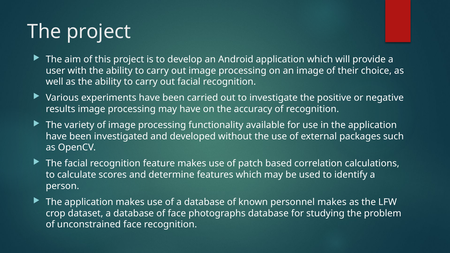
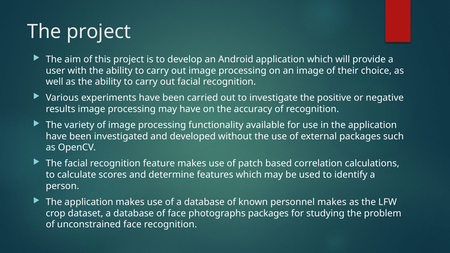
photographs database: database -> packages
